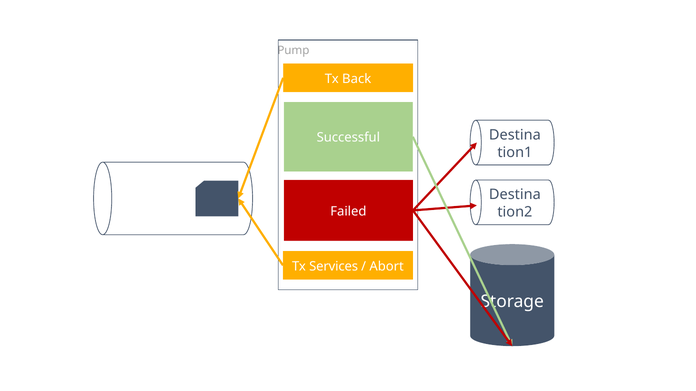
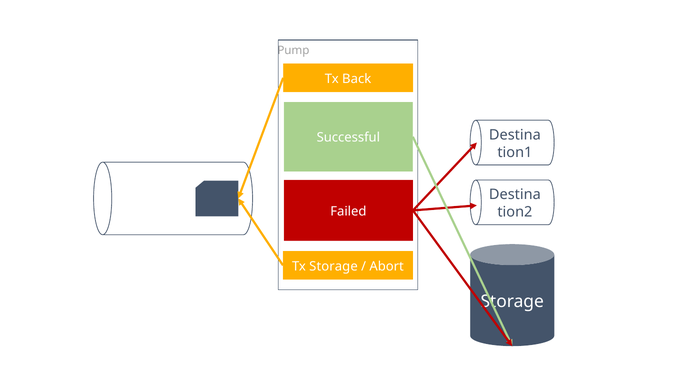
Tx Services: Services -> Storage
